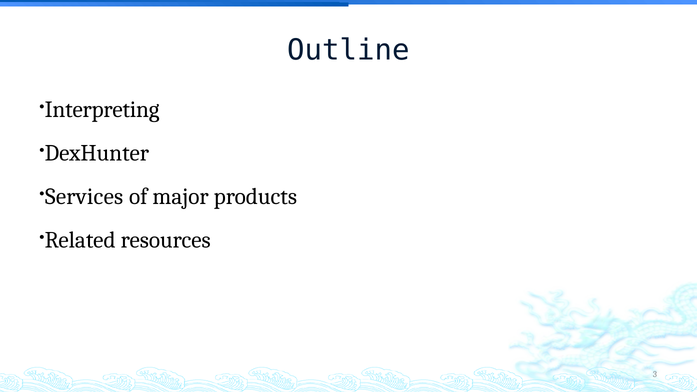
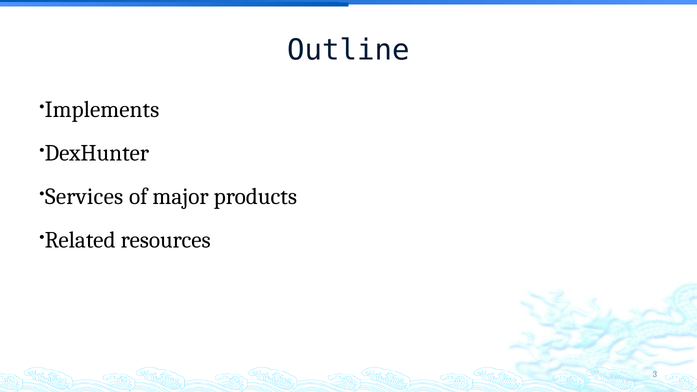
Interpreting: Interpreting -> Implements
